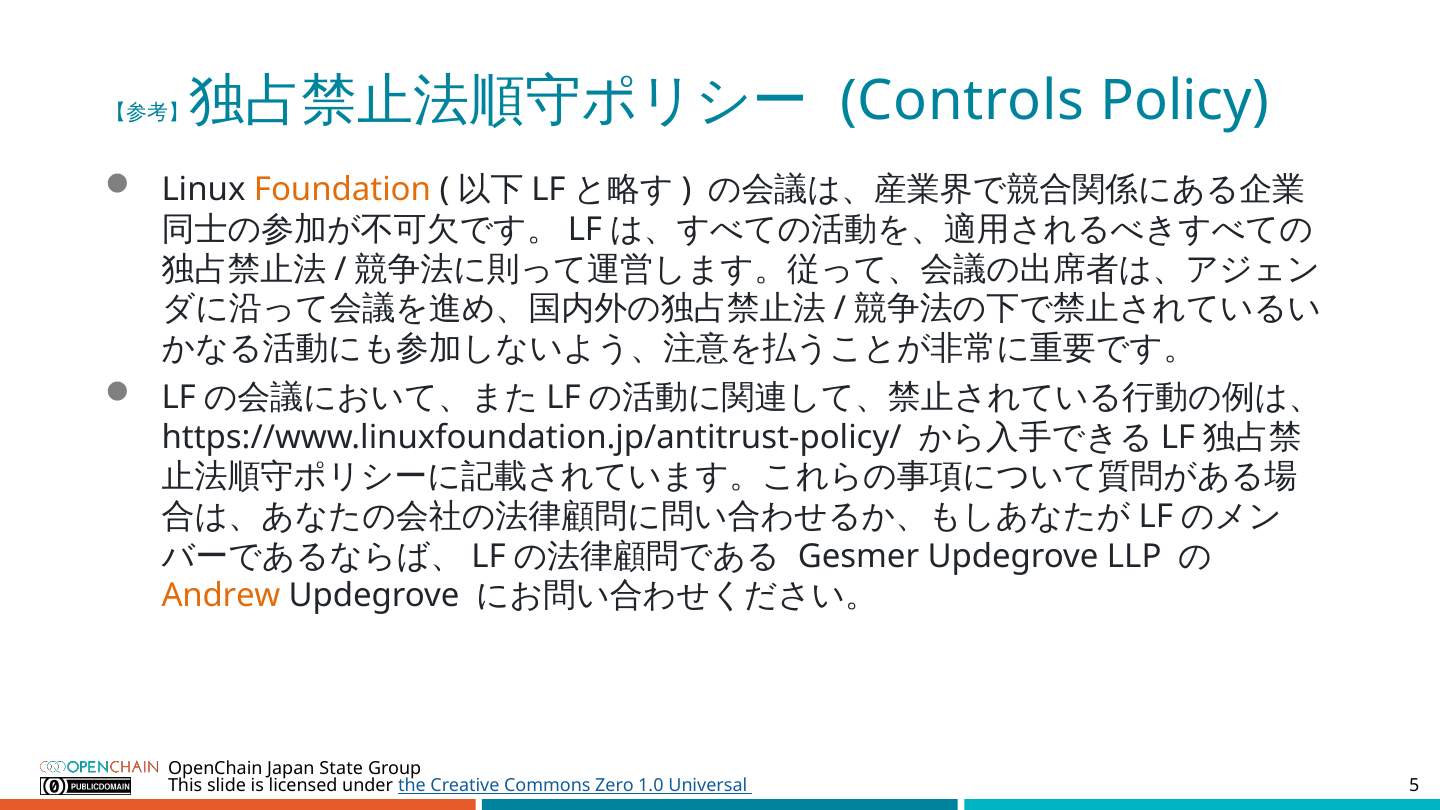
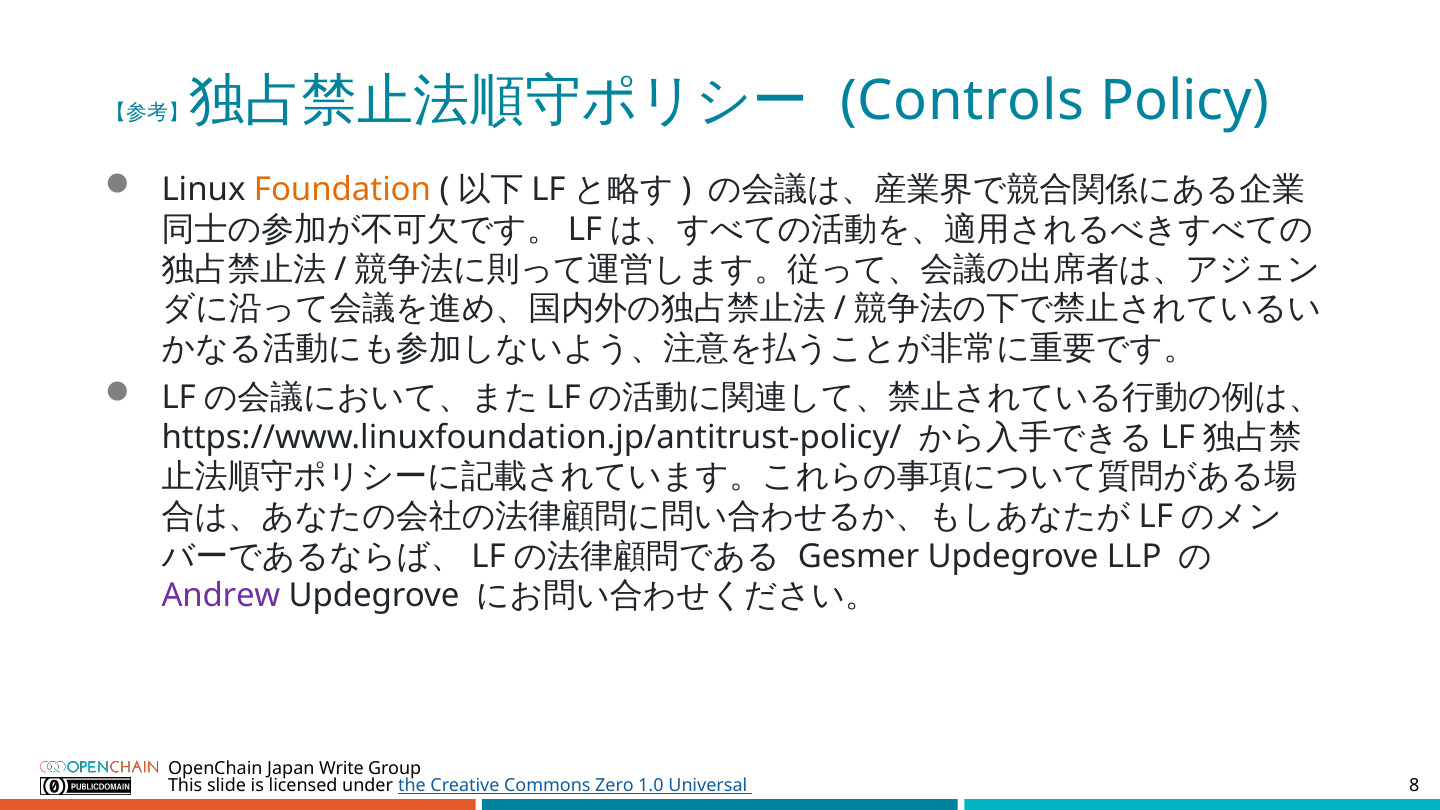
Andrew colour: orange -> purple
State: State -> Write
5: 5 -> 8
